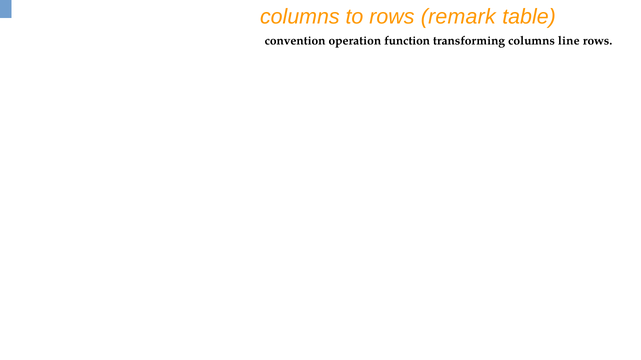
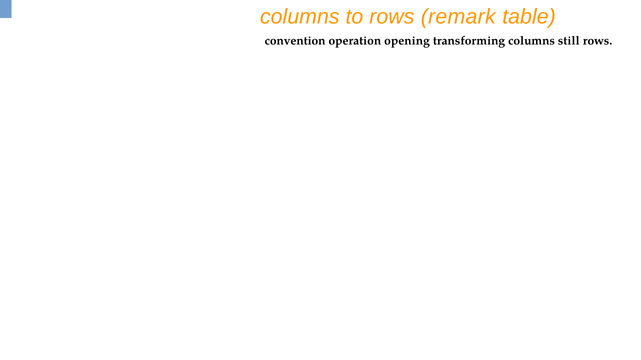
function: function -> opening
line: line -> still
